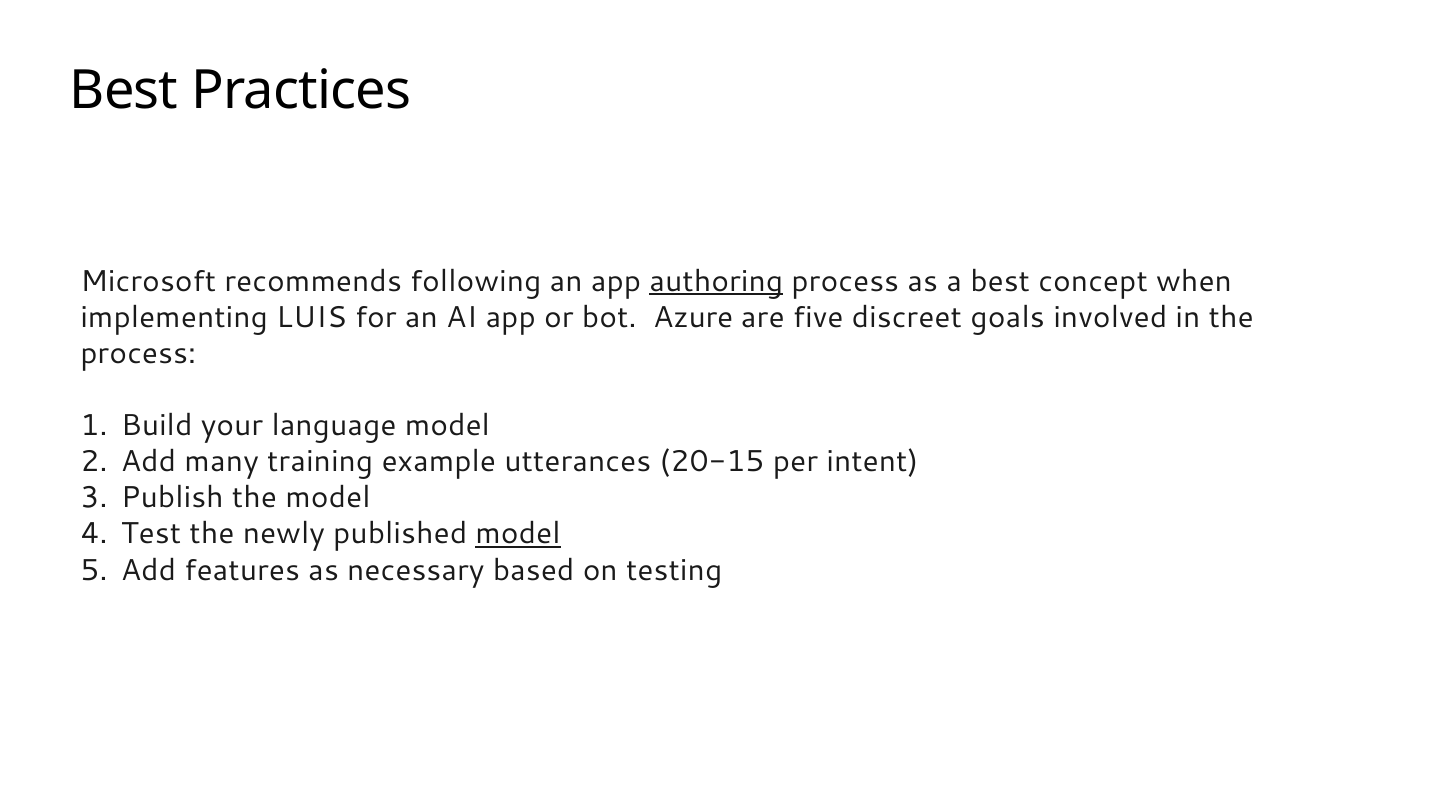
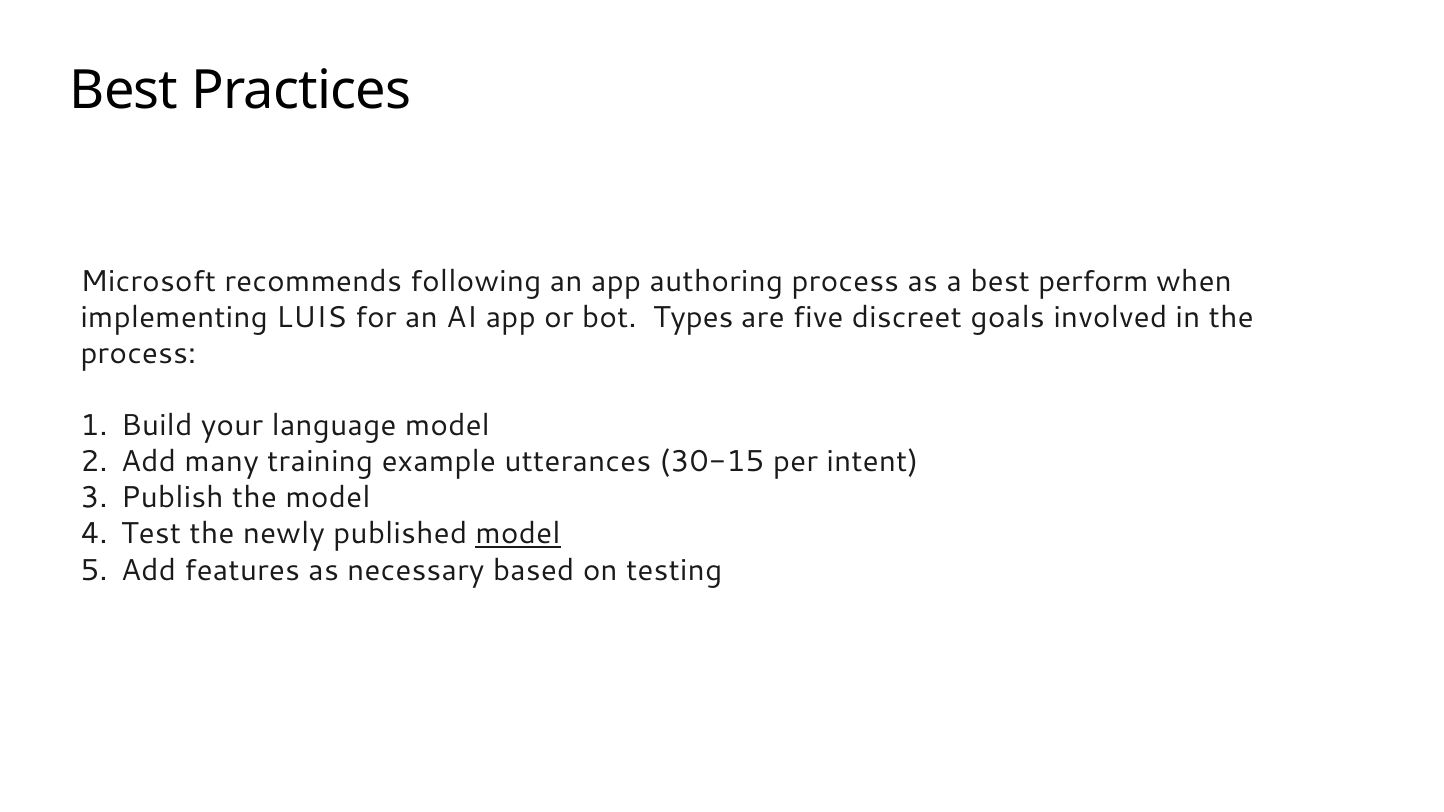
authoring underline: present -> none
concept: concept -> perform
Azure: Azure -> Types
20-15: 20-15 -> 30-15
